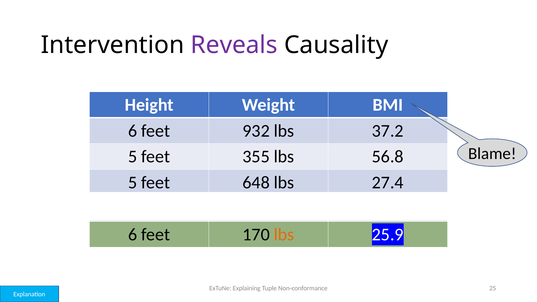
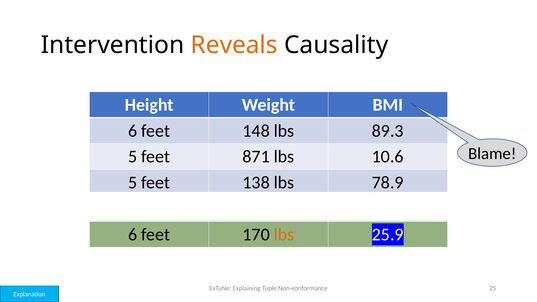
Reveals colour: purple -> orange
932: 932 -> 148
37.2: 37.2 -> 89.3
355: 355 -> 871
56.8: 56.8 -> 10.6
648: 648 -> 138
27.4: 27.4 -> 78.9
